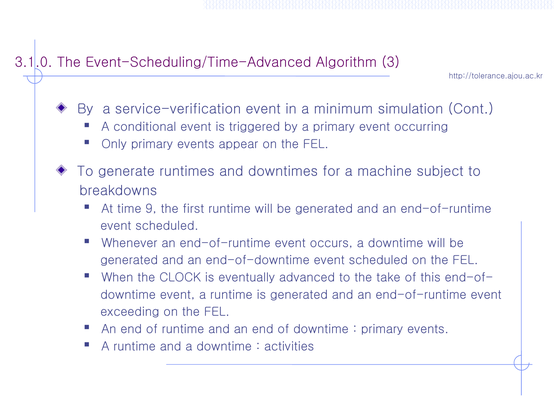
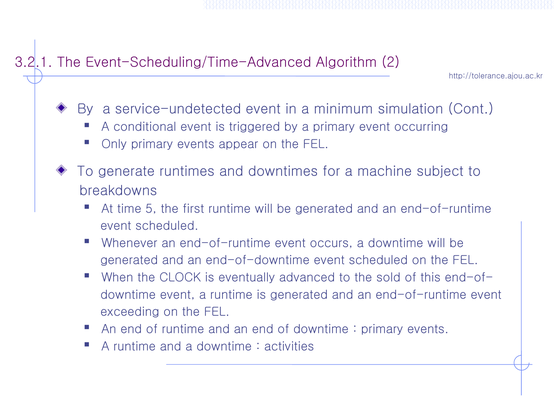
3.1.0: 3.1.0 -> 3.2.1
3: 3 -> 2
service-verification: service-verification -> service-undetected
9: 9 -> 5
take: take -> sold
